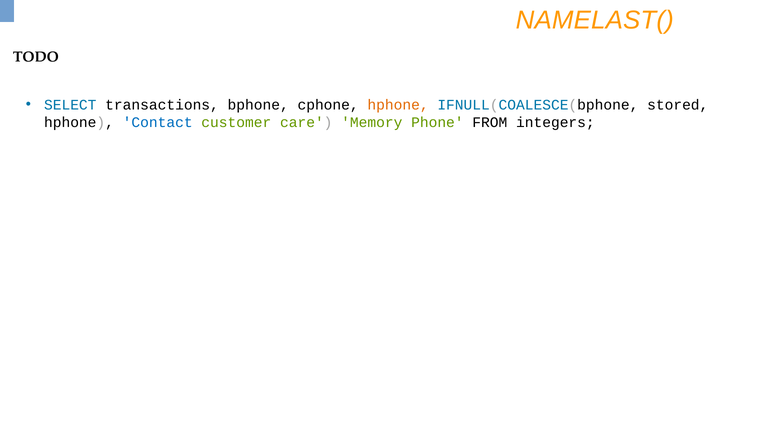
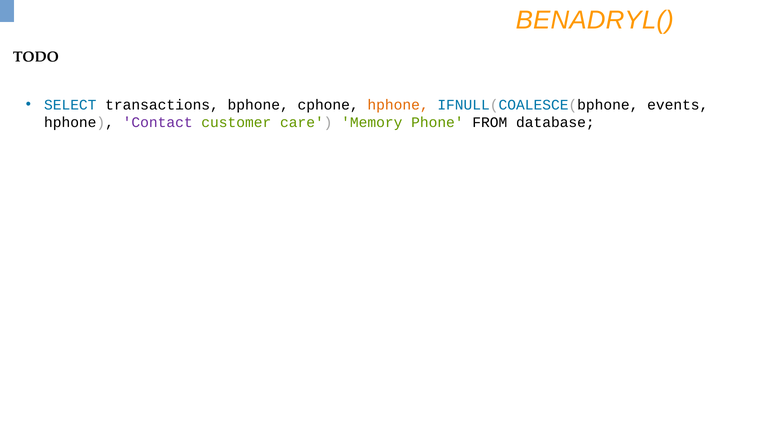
NAMELAST(: NAMELAST( -> BENADRYL(
stored: stored -> events
Contact colour: blue -> purple
integers: integers -> database
